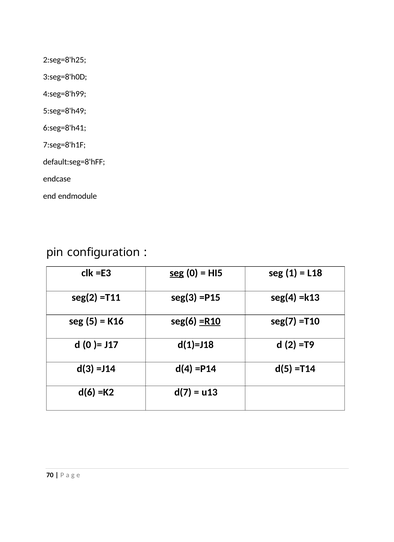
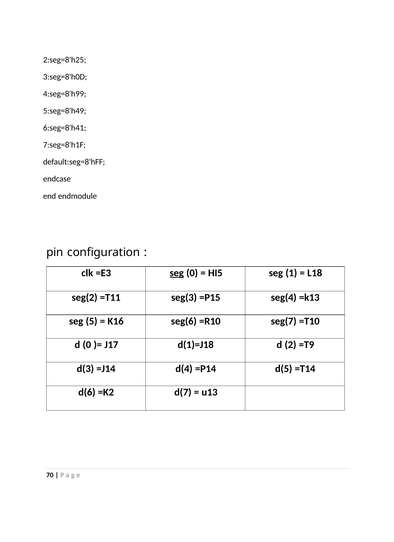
=R10 underline: present -> none
